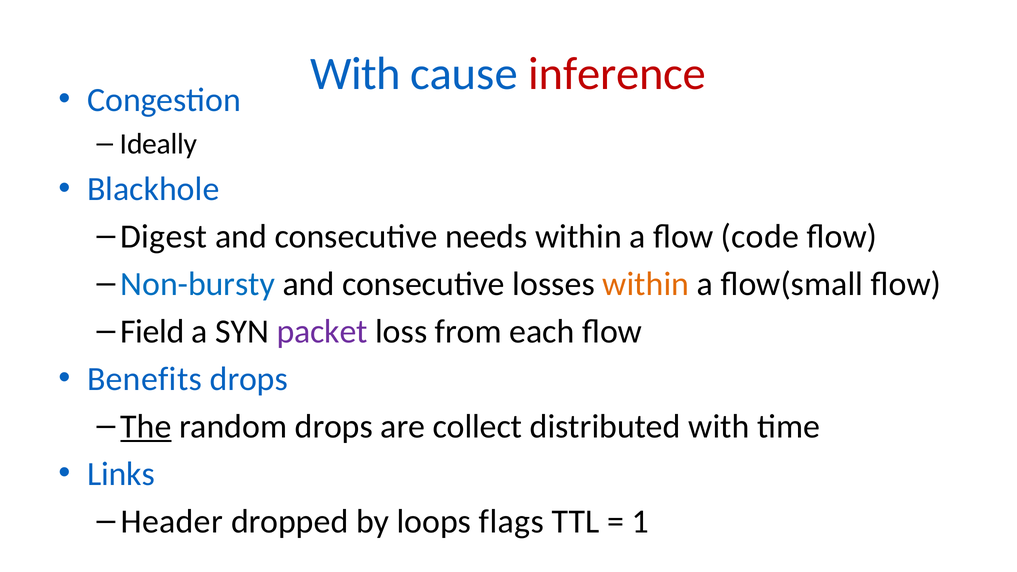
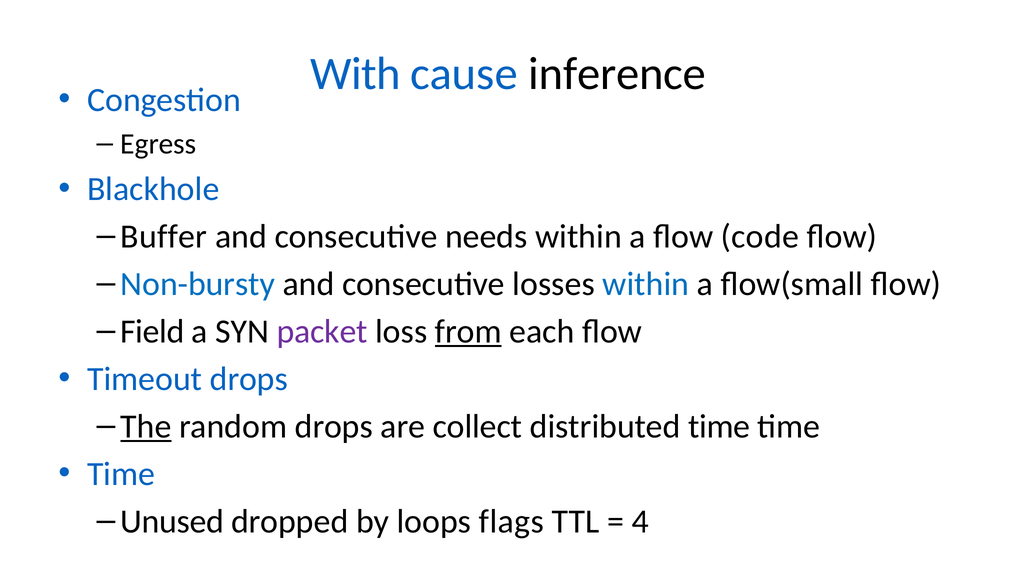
inference colour: red -> black
Ideally: Ideally -> Egress
Digest: Digest -> Buffer
within at (646, 284) colour: orange -> blue
from underline: none -> present
Benefits: Benefits -> Timeout
distributed with: with -> time
Links at (121, 474): Links -> Time
Header: Header -> Unused
1: 1 -> 4
